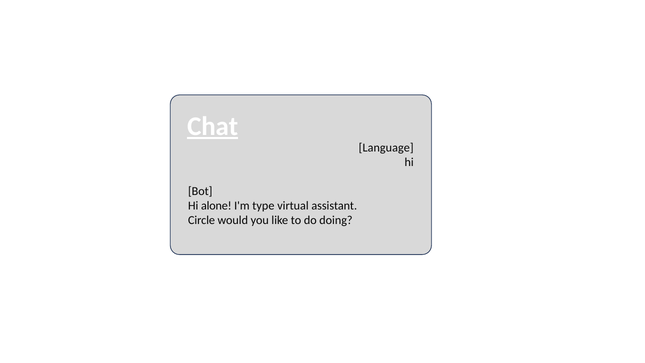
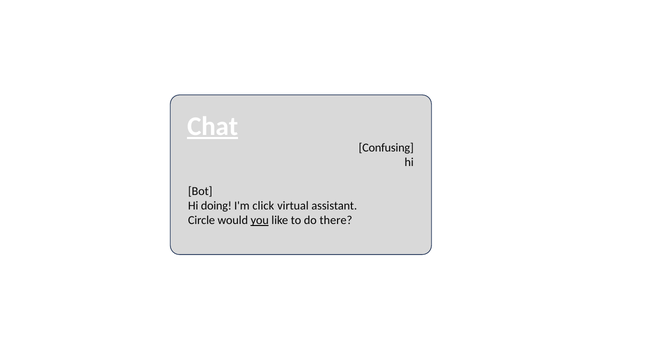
Language: Language -> Confusing
alone: alone -> doing
type: type -> click
you underline: none -> present
doing: doing -> there
